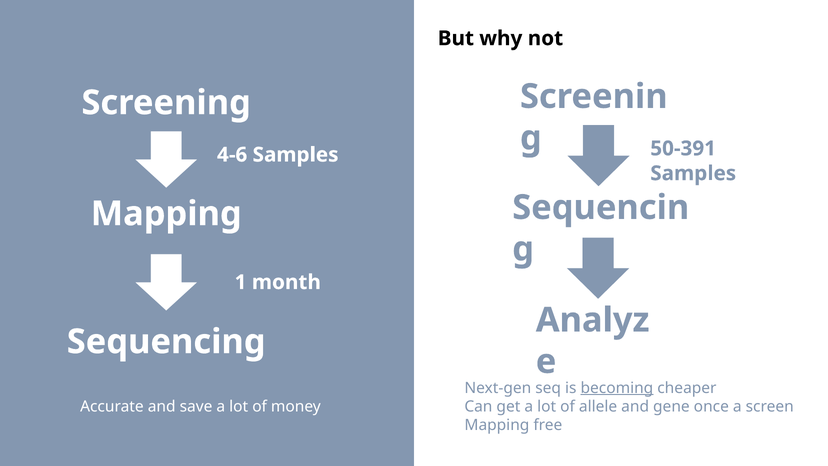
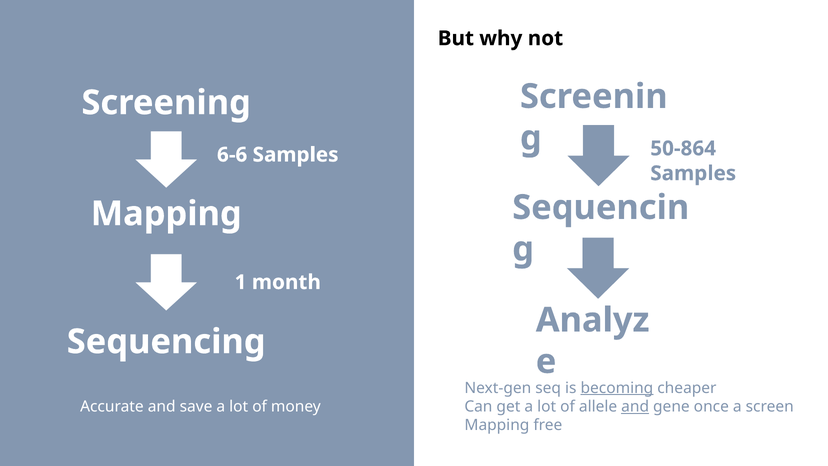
50-391: 50-391 -> 50-864
4-6: 4-6 -> 6-6
and at (635, 406) underline: none -> present
